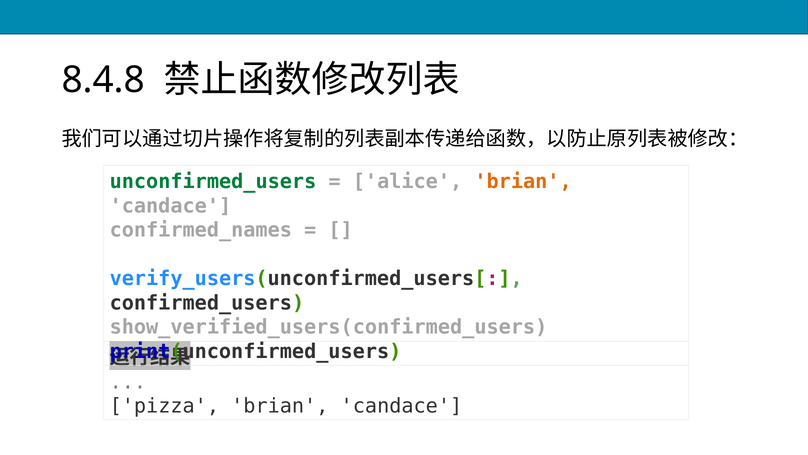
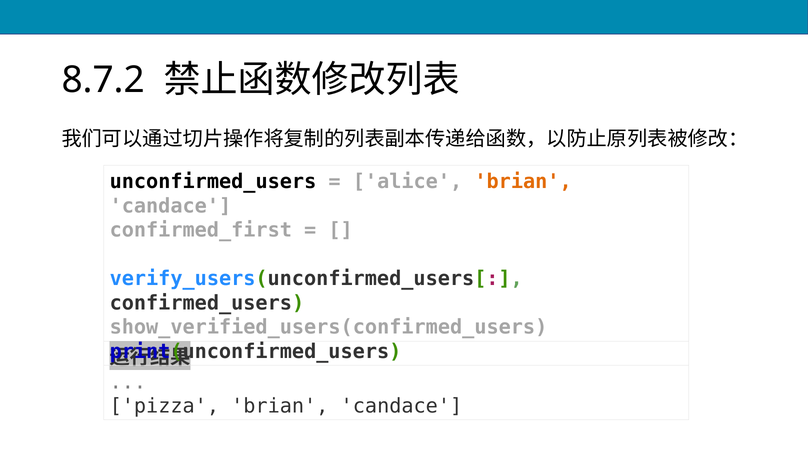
8.4.8: 8.4.8 -> 8.7.2
unconfirmed_users colour: green -> black
confirmed_names: confirmed_names -> confirmed_first
